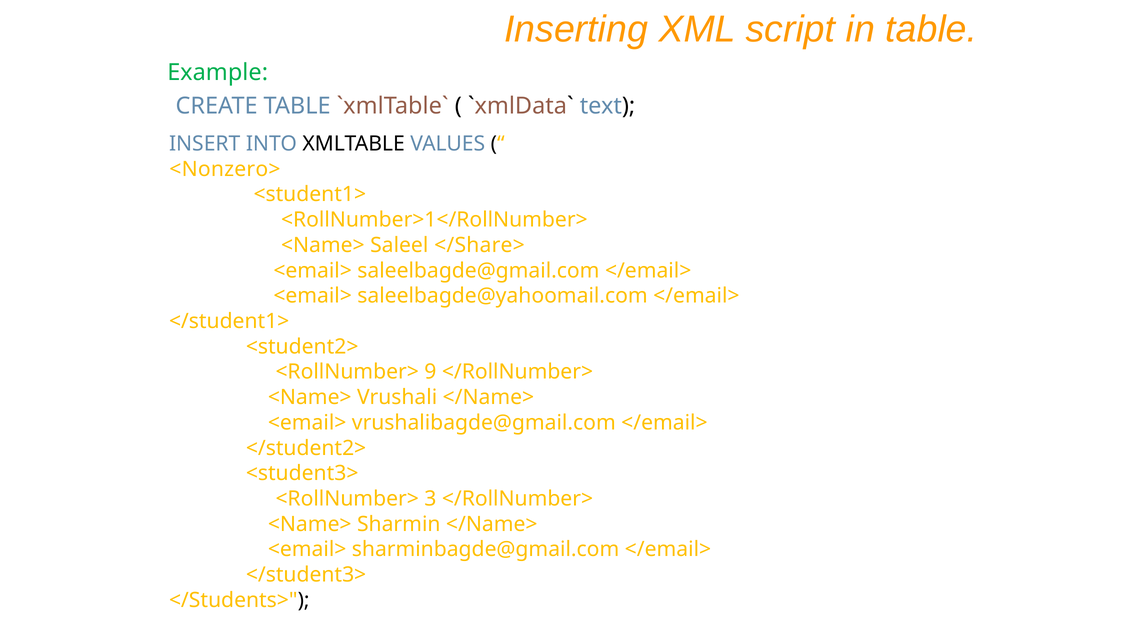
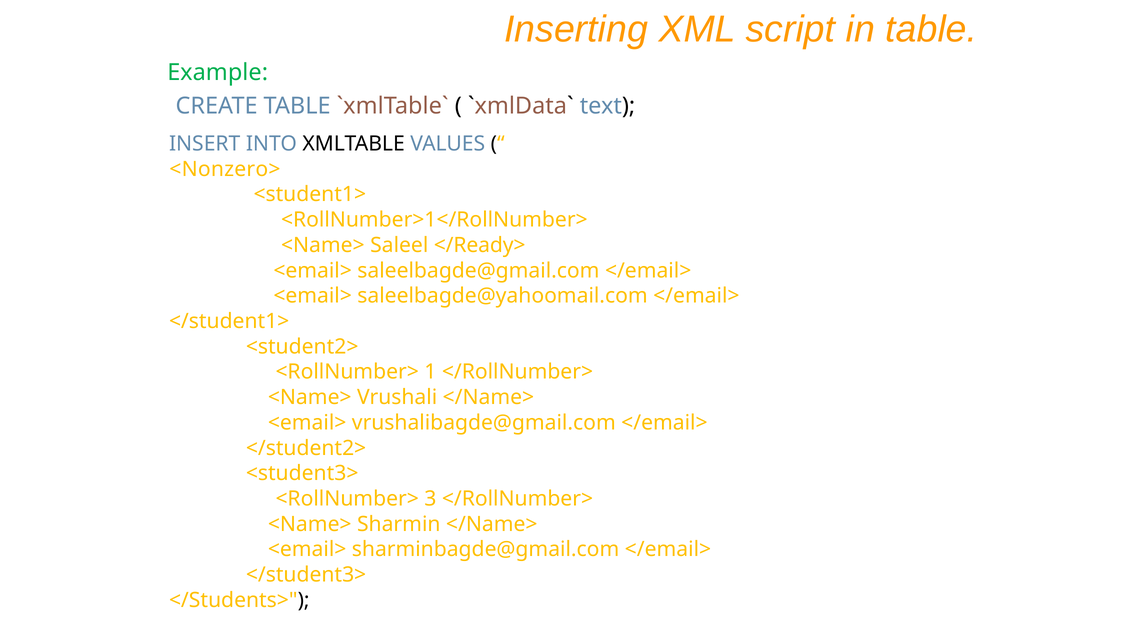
</Share>: </Share> -> </Ready>
9: 9 -> 1
